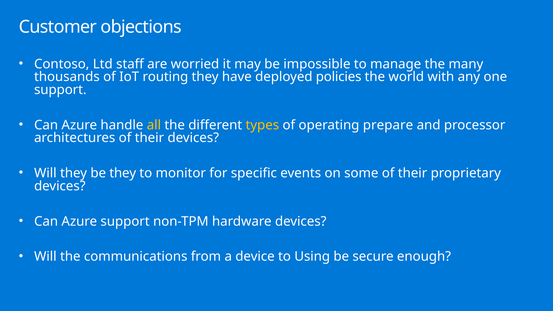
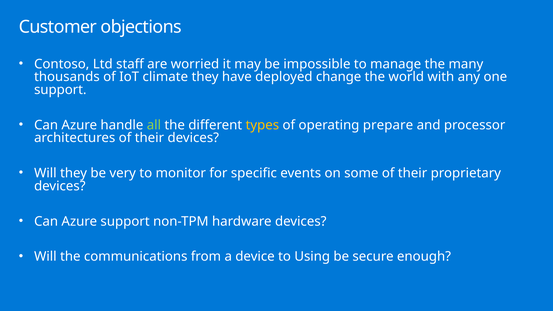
routing: routing -> climate
policies: policies -> change
all colour: yellow -> light green
be they: they -> very
